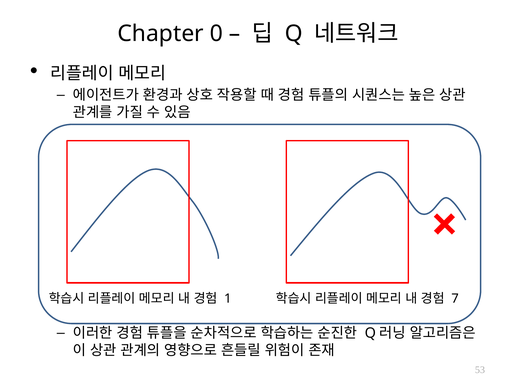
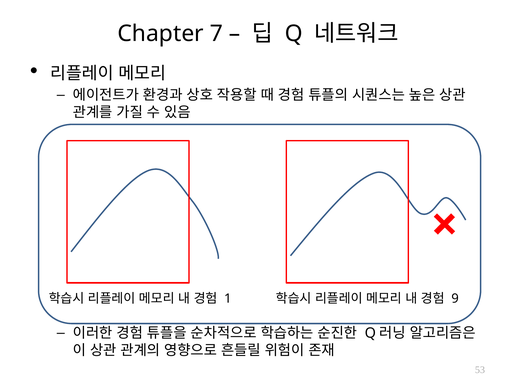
0: 0 -> 7
7: 7 -> 9
